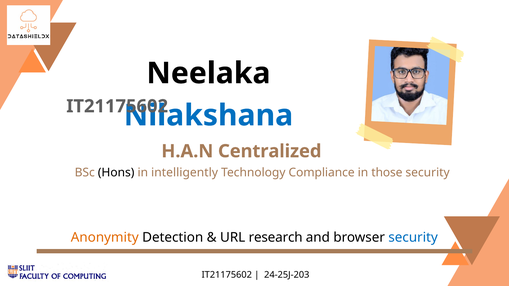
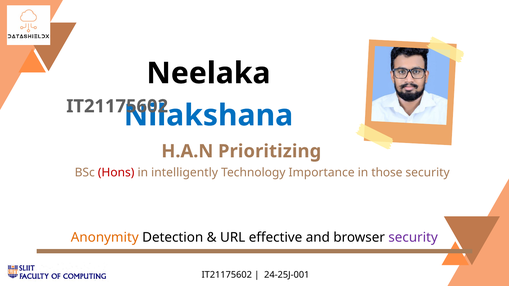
Centralized: Centralized -> Prioritizing
Hons colour: black -> red
Compliance: Compliance -> Importance
research: research -> effective
security at (413, 238) colour: blue -> purple
24-25J-203: 24-25J-203 -> 24-25J-001
